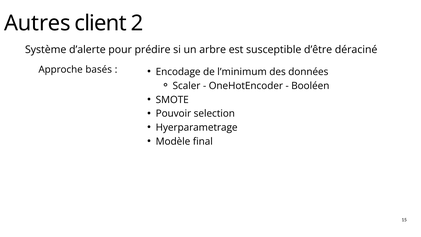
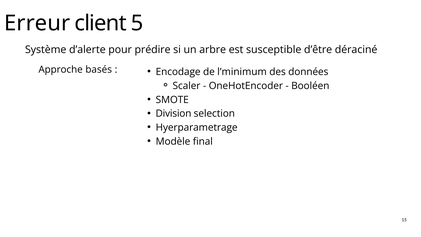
Autres: Autres -> Erreur
2: 2 -> 5
Pouvoir: Pouvoir -> Division
